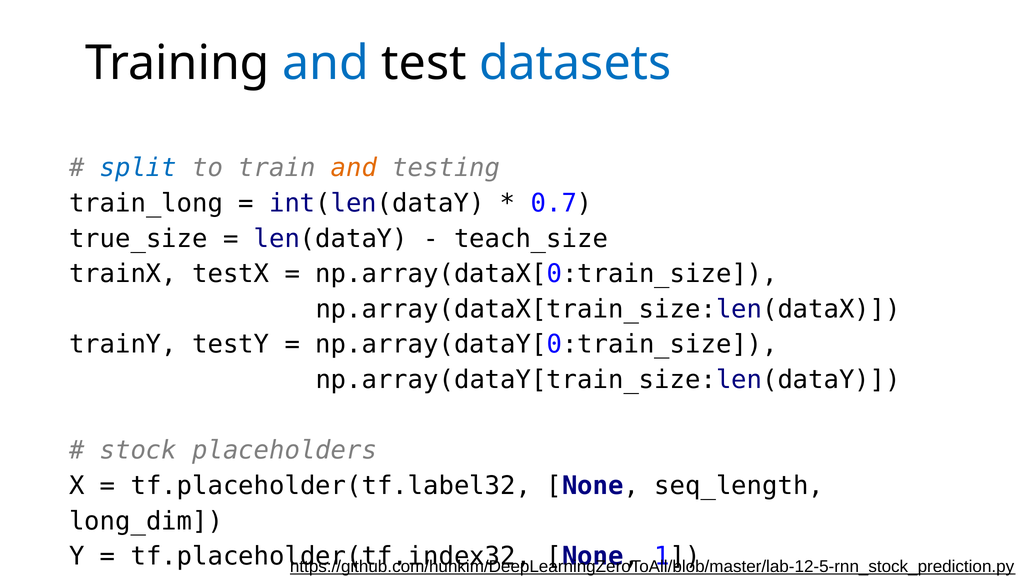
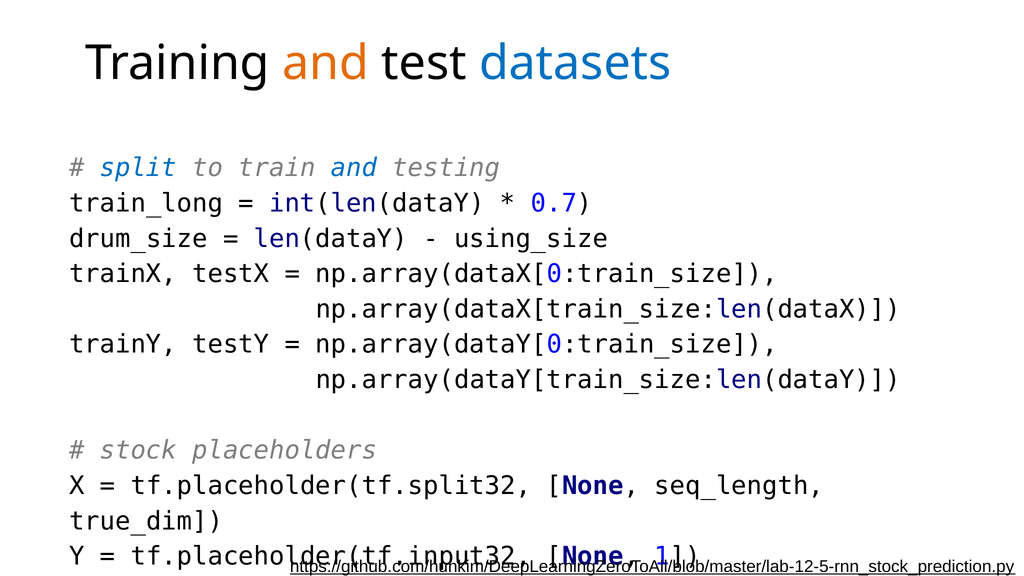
and at (326, 63) colour: blue -> orange
and at (354, 168) colour: orange -> blue
true_size: true_size -> drum_size
teach_size: teach_size -> using_size
tf.placeholder(tf.label32: tf.placeholder(tf.label32 -> tf.placeholder(tf.split32
long_dim: long_dim -> true_dim
tf.placeholder(tf.index32: tf.placeholder(tf.index32 -> tf.placeholder(tf.input32
